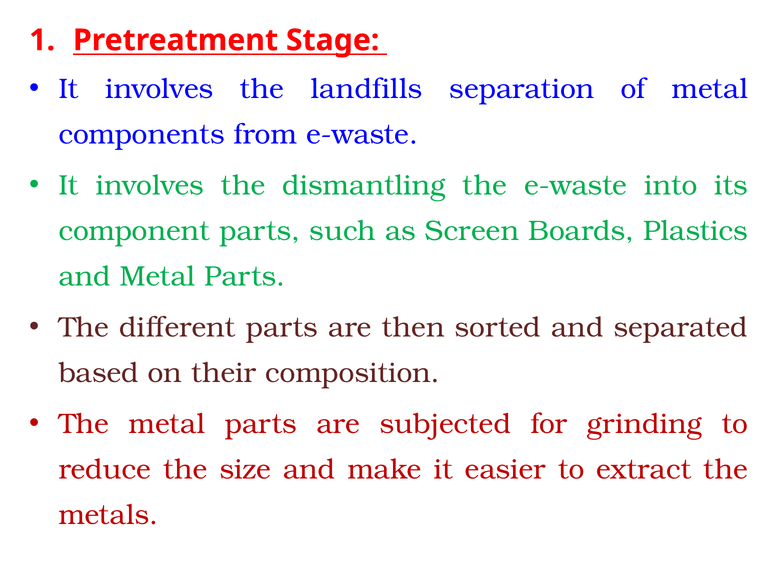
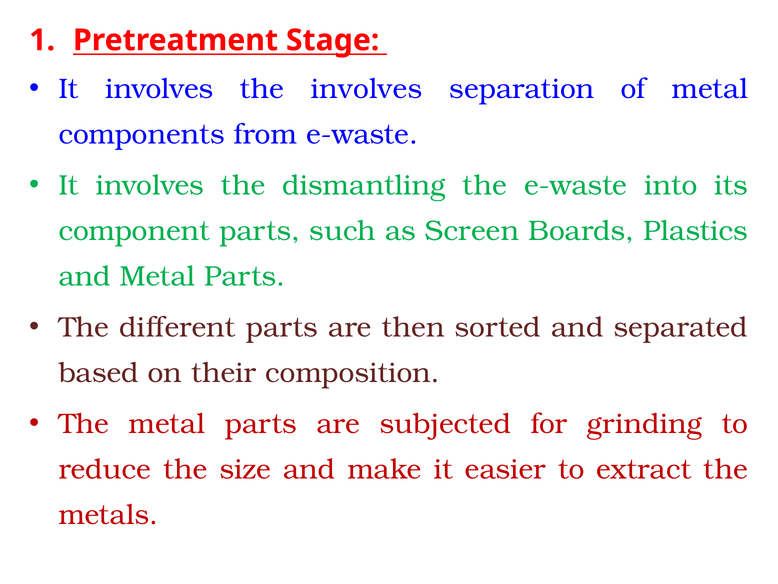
the landfills: landfills -> involves
